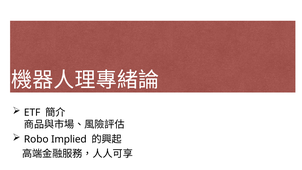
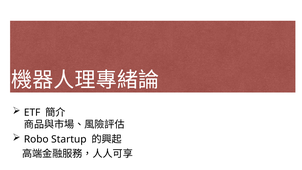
Implied: Implied -> Startup
